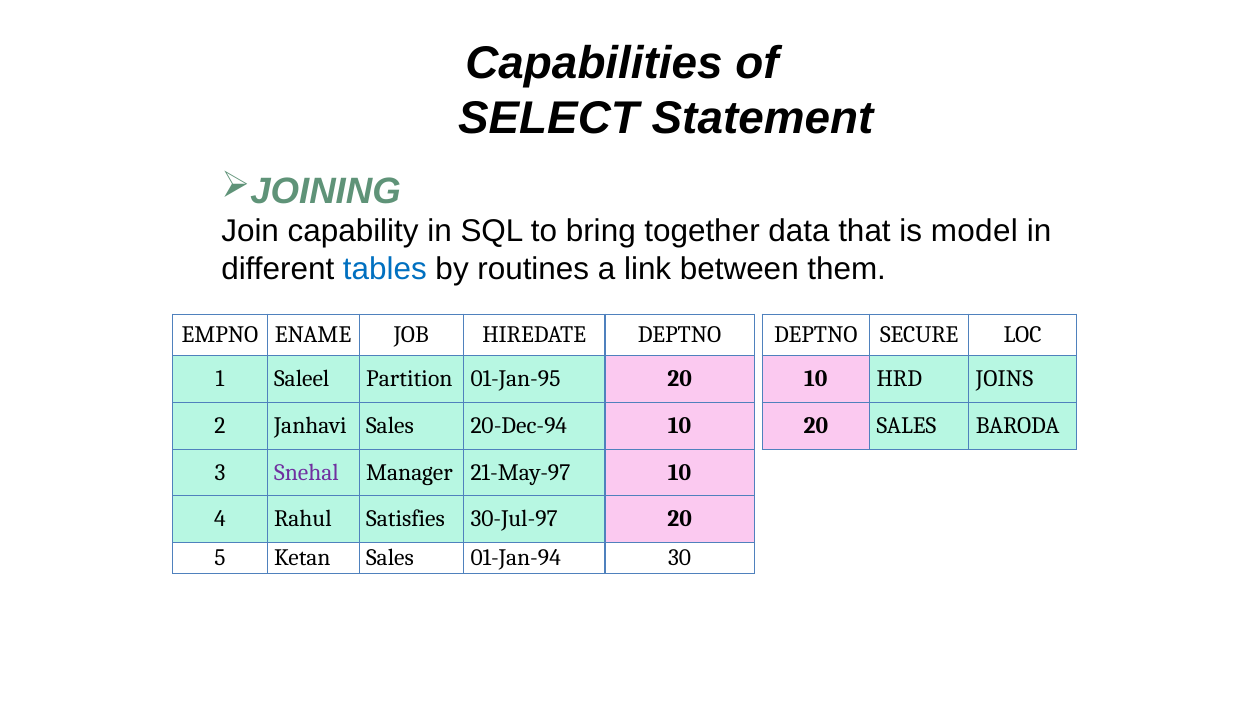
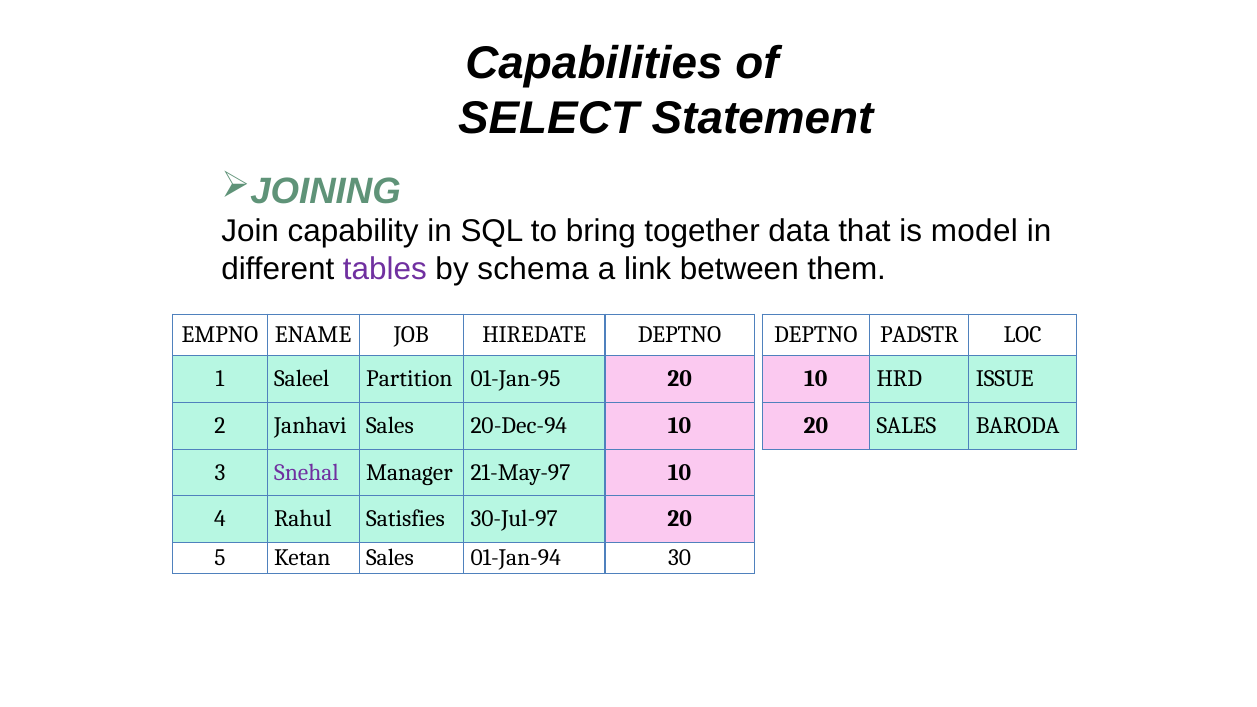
tables colour: blue -> purple
routines: routines -> schema
SECURE: SECURE -> PADSTR
JOINS: JOINS -> ISSUE
